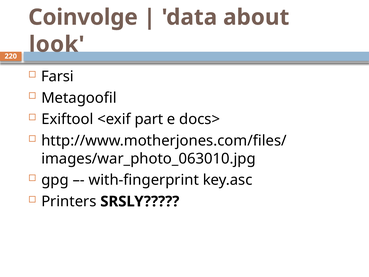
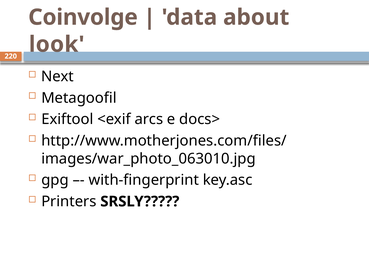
Farsi: Farsi -> Next
part: part -> arcs
